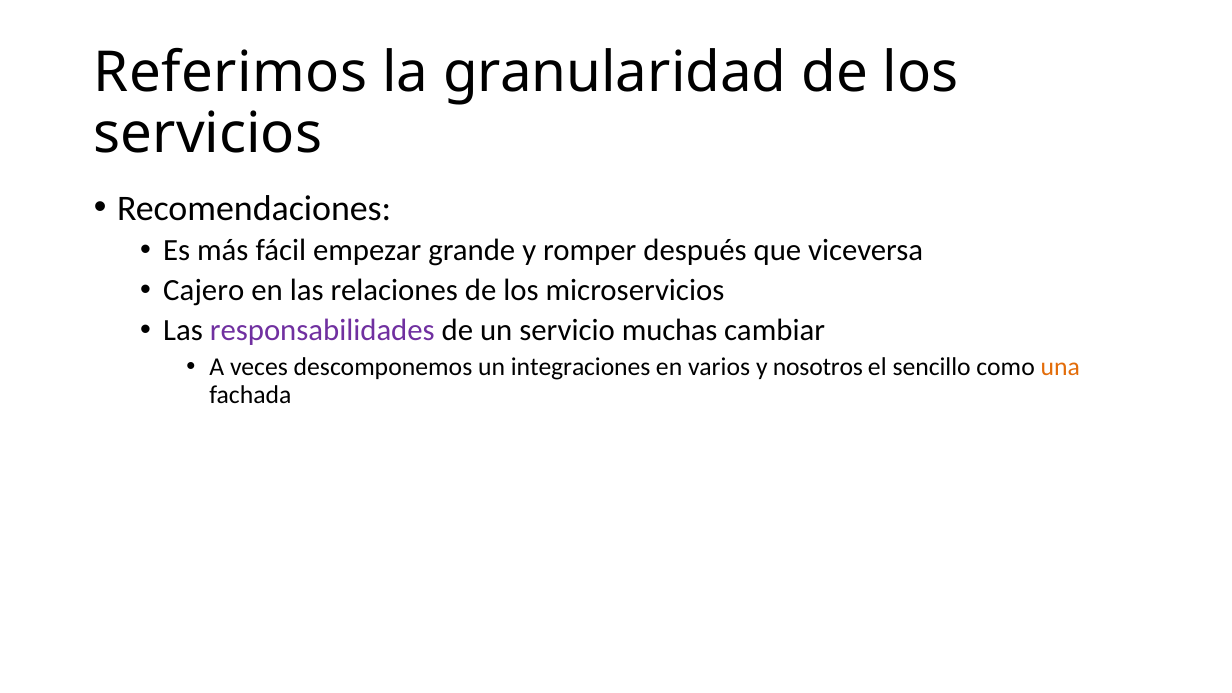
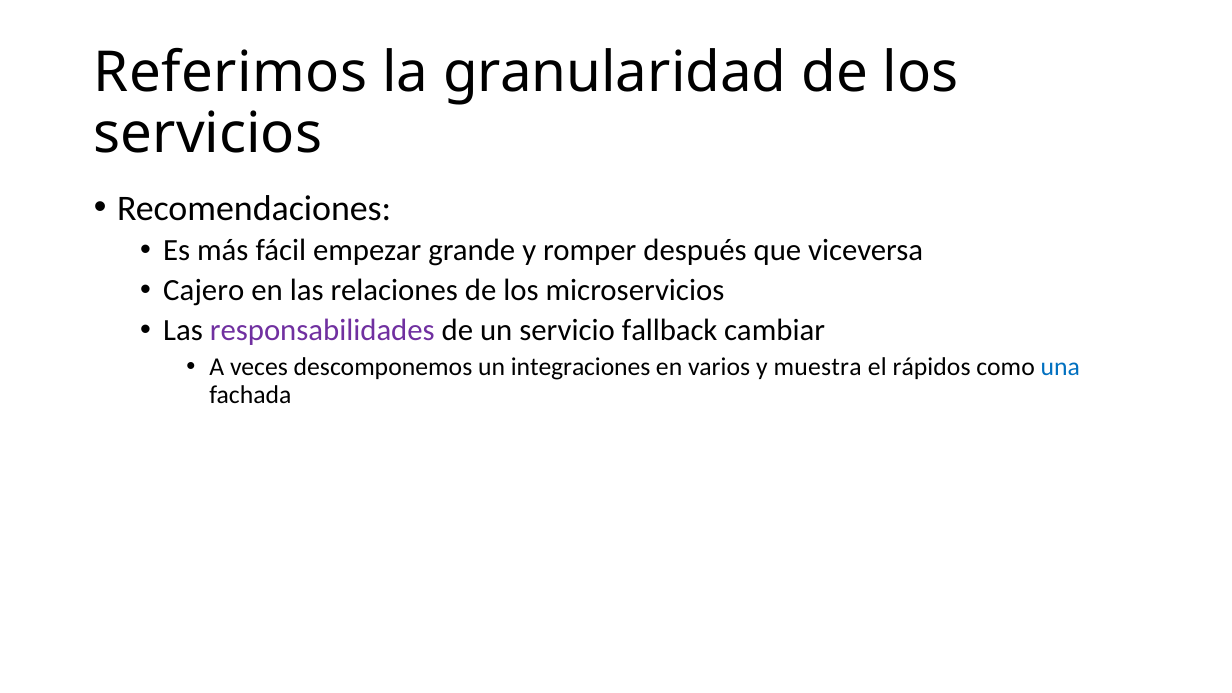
muchas: muchas -> fallback
nosotros: nosotros -> muestra
sencillo: sencillo -> rápidos
una colour: orange -> blue
